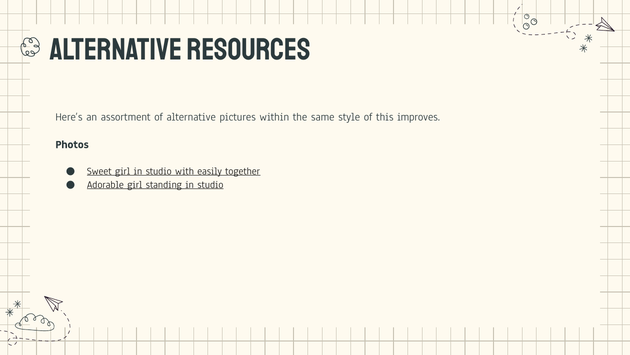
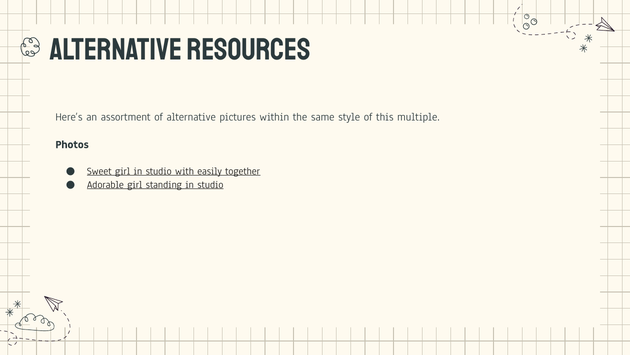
improves: improves -> multiple
